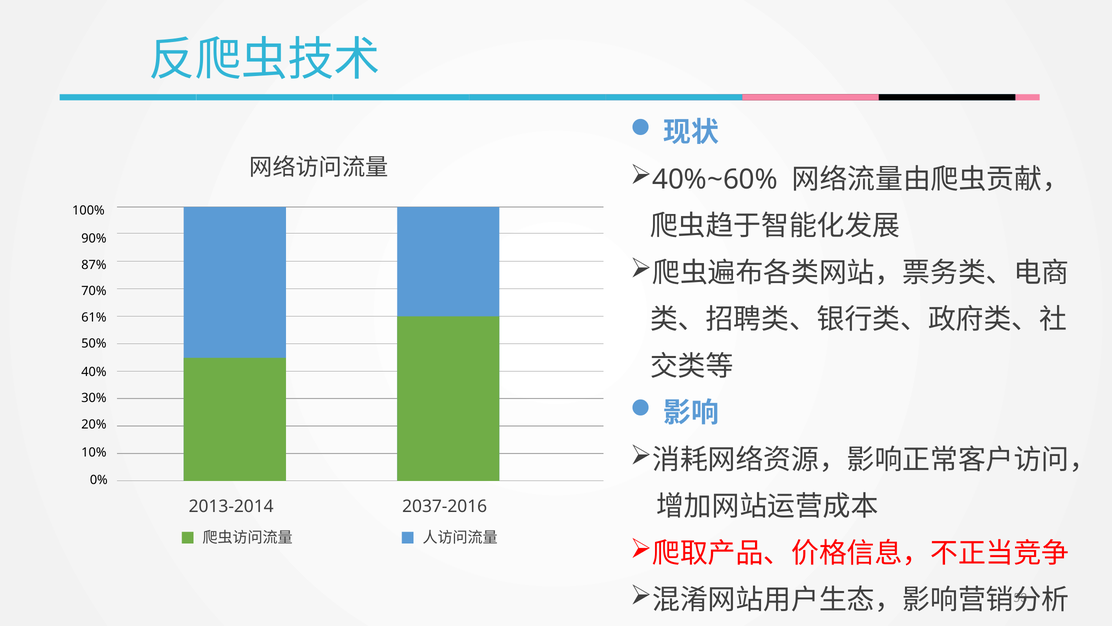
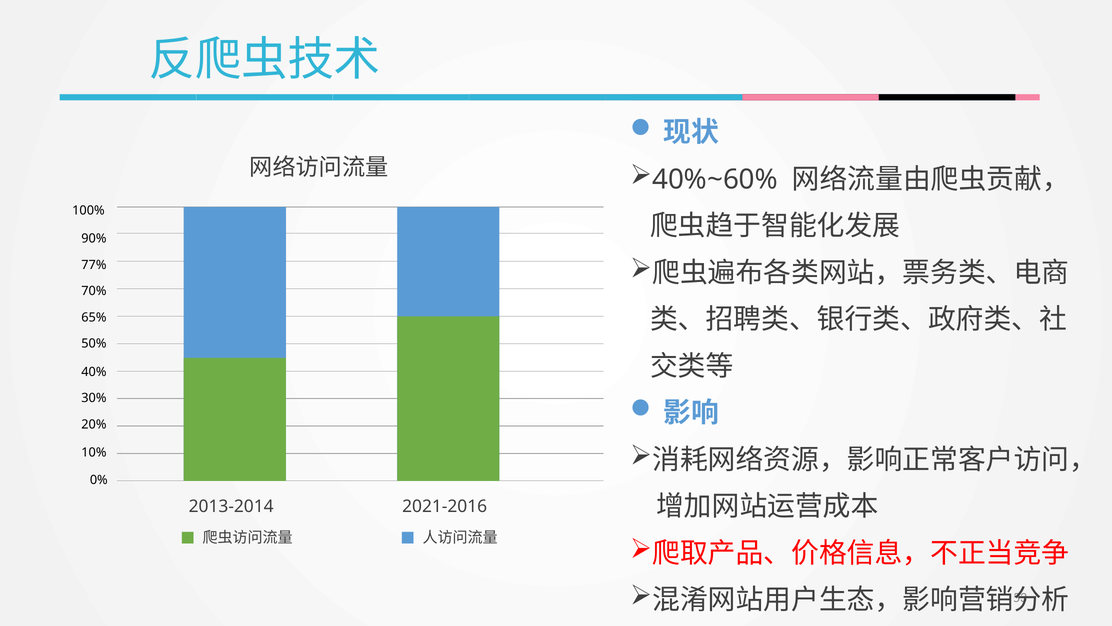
87%: 87% -> 77%
61%: 61% -> 65%
2037-2016: 2037-2016 -> 2021-2016
